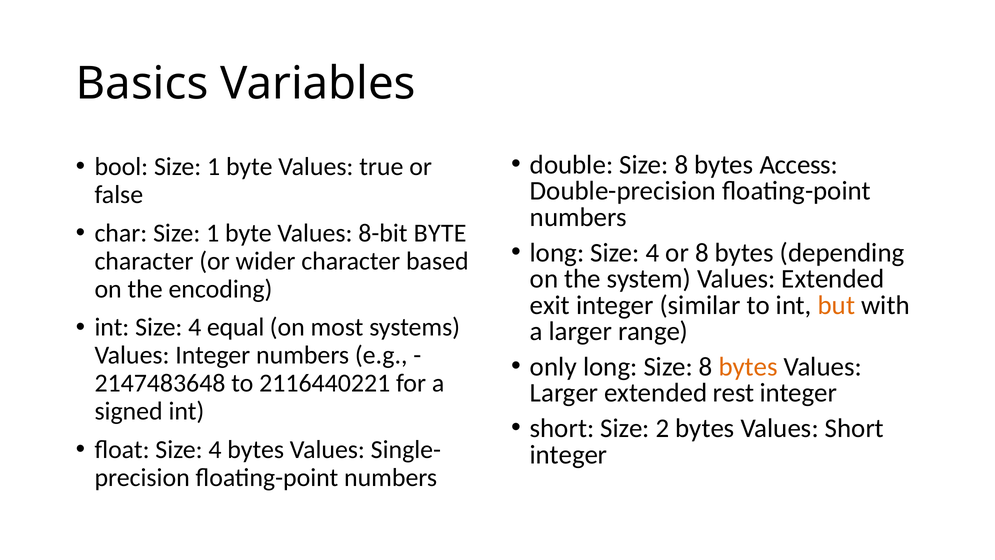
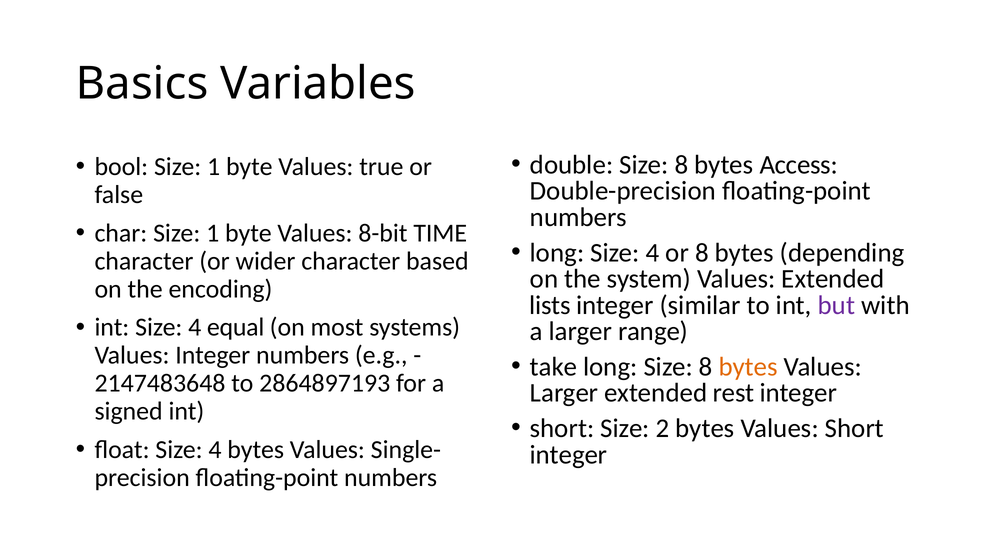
8-bit BYTE: BYTE -> TIME
exit: exit -> lists
but colour: orange -> purple
only: only -> take
2116440221: 2116440221 -> 2864897193
